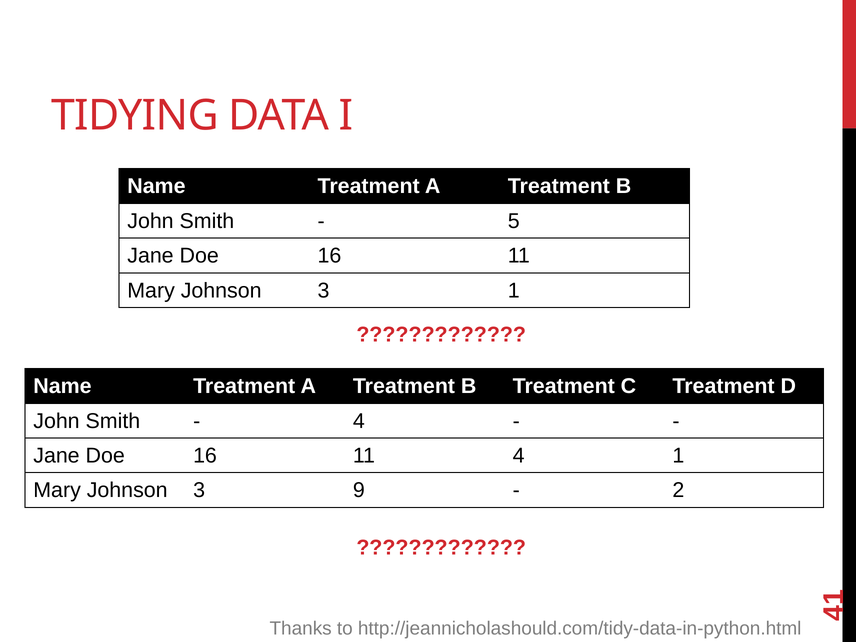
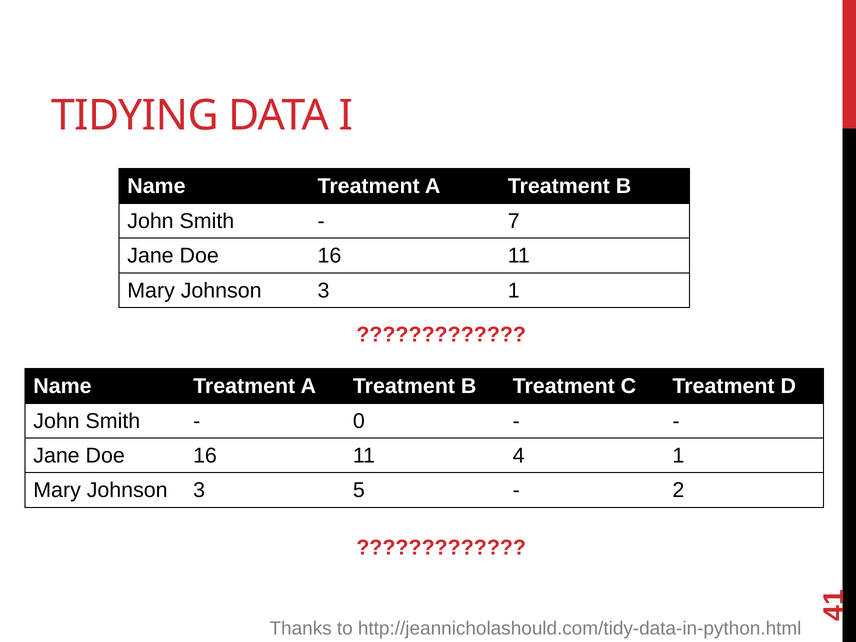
5: 5 -> 7
4 at (359, 421): 4 -> 0
9: 9 -> 5
